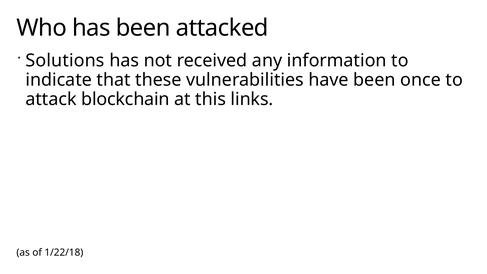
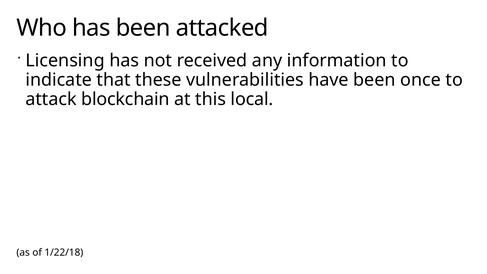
Solutions: Solutions -> Licensing
links: links -> local
